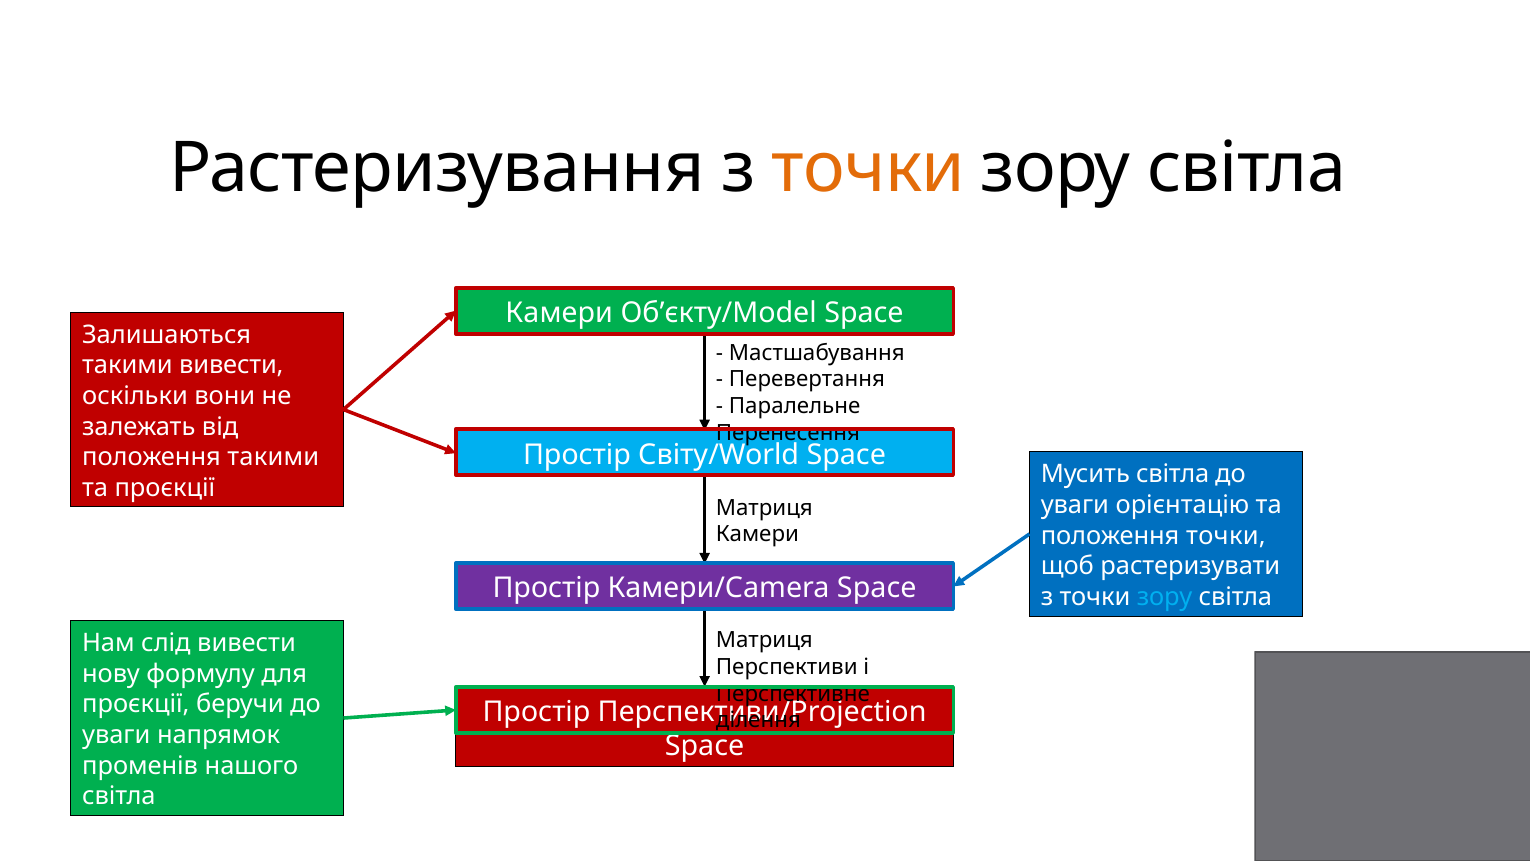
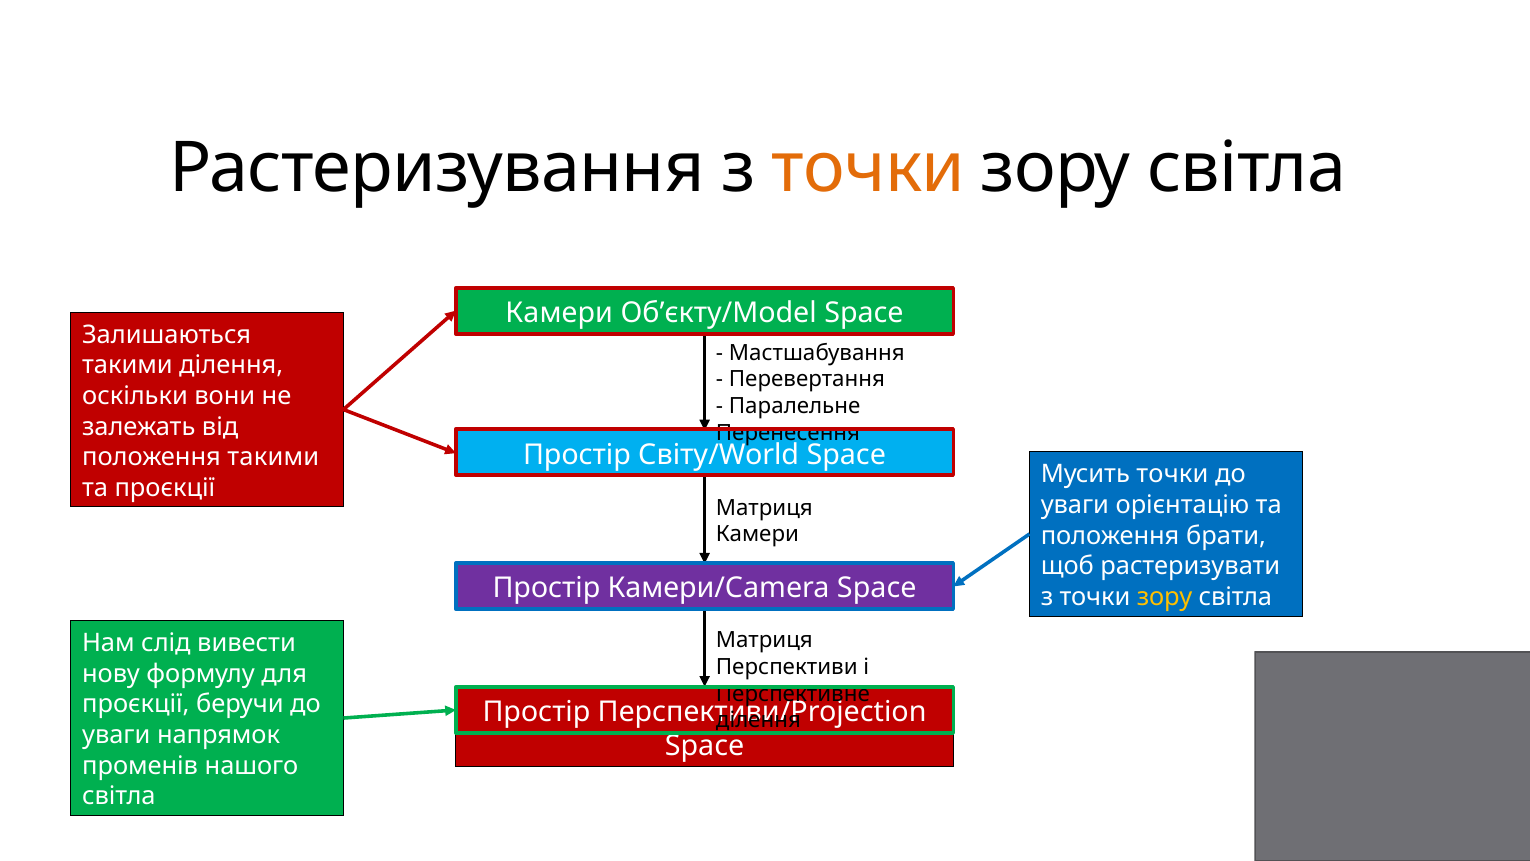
такими вивести: вивести -> ділення
Мусить світла: світла -> точки
положення точки: точки -> брати
зору at (1165, 597) colour: light blue -> yellow
